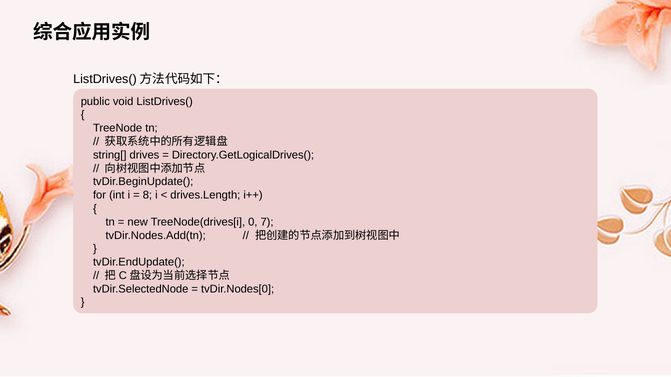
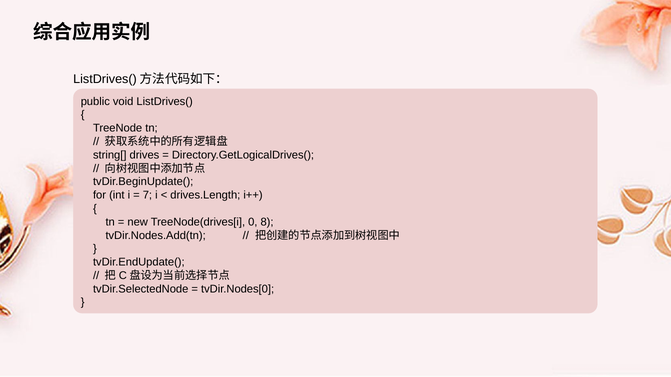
8: 8 -> 7
7: 7 -> 8
